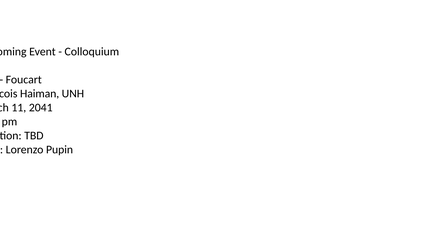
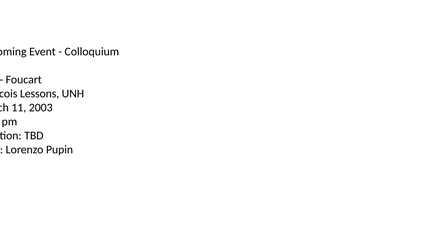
Haiman: Haiman -> Lessons
2041: 2041 -> 2003
